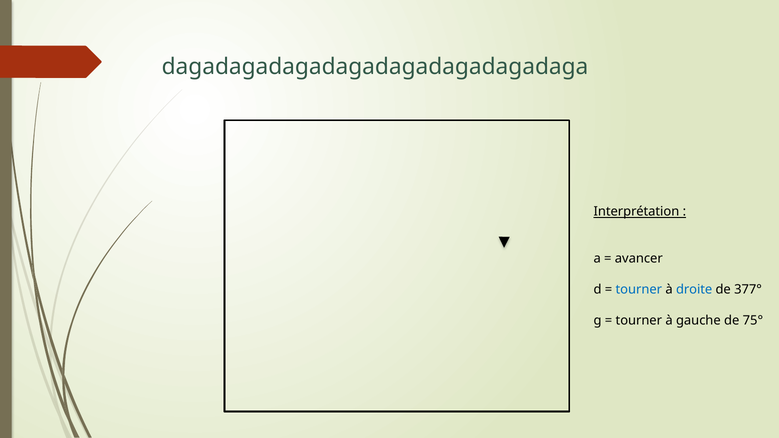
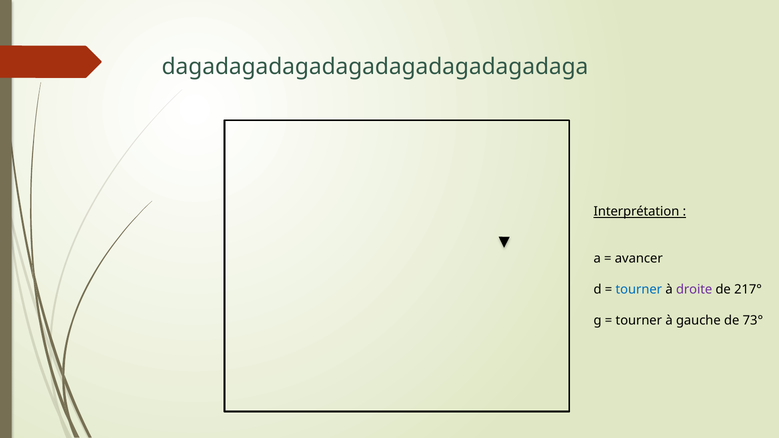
droite colour: blue -> purple
377°: 377° -> 217°
75°: 75° -> 73°
